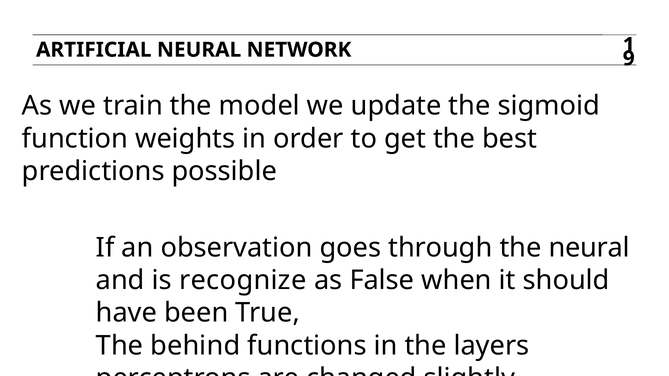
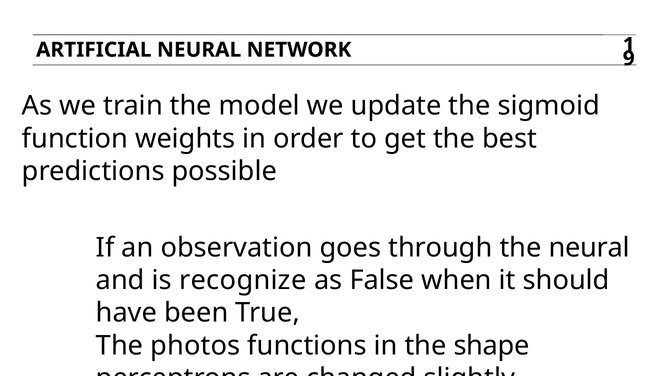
behind: behind -> photos
layers: layers -> shape
